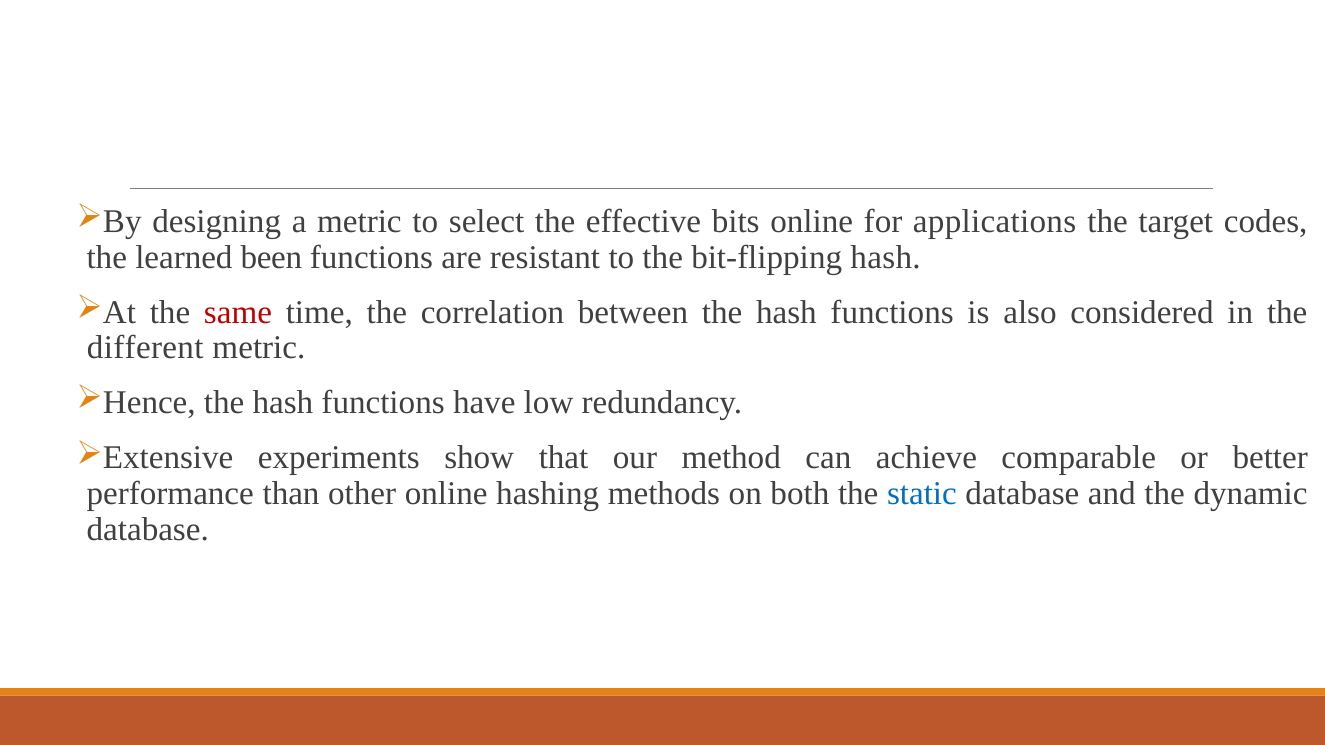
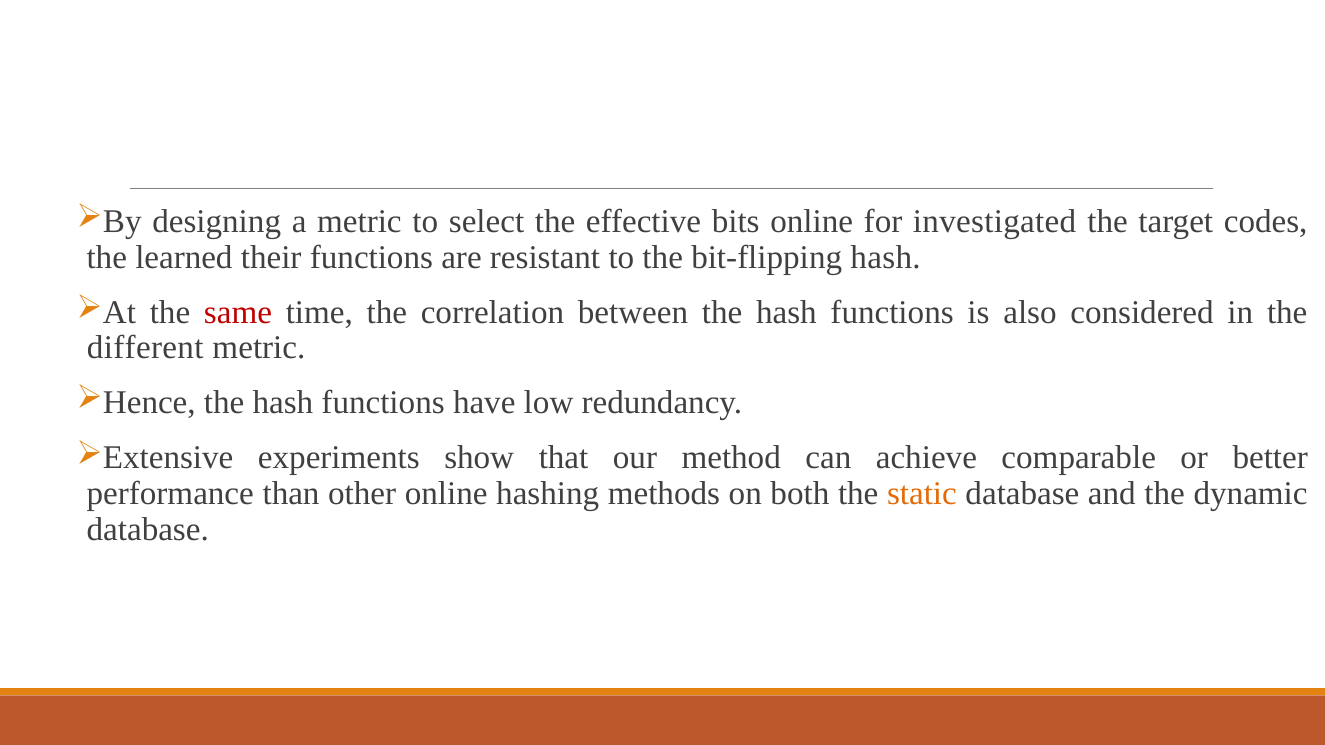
applications: applications -> investigated
been: been -> their
static colour: blue -> orange
